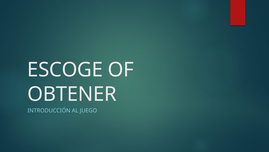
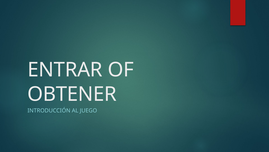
ESCOGE: ESCOGE -> ENTRAR
